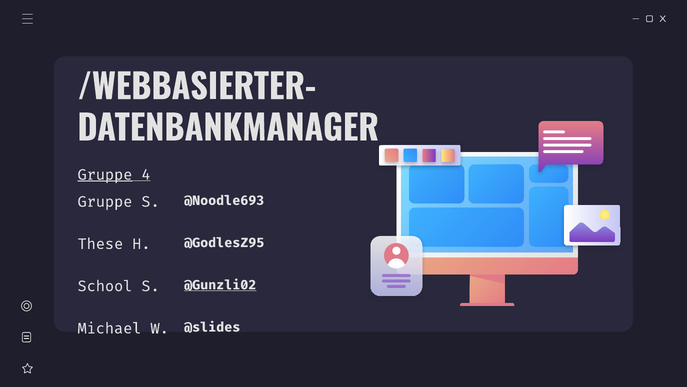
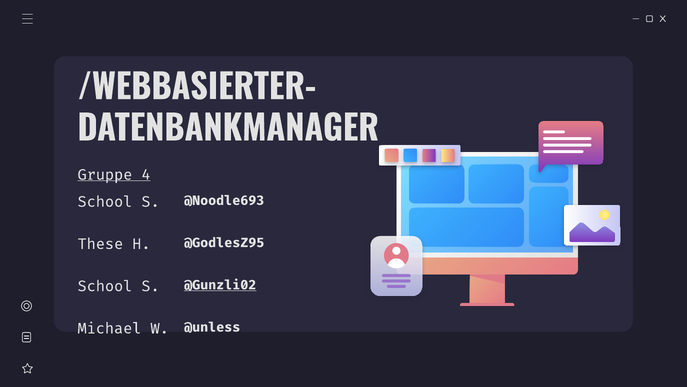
Gruppe at (105, 174) underline: present -> none
Gruppe at (105, 201): Gruppe -> School
@slides: @slides -> @unless
